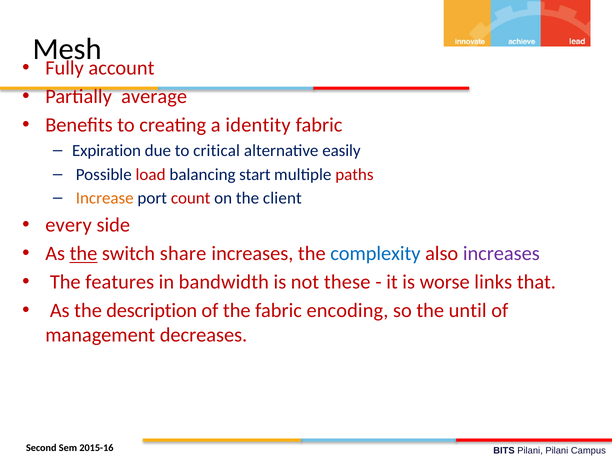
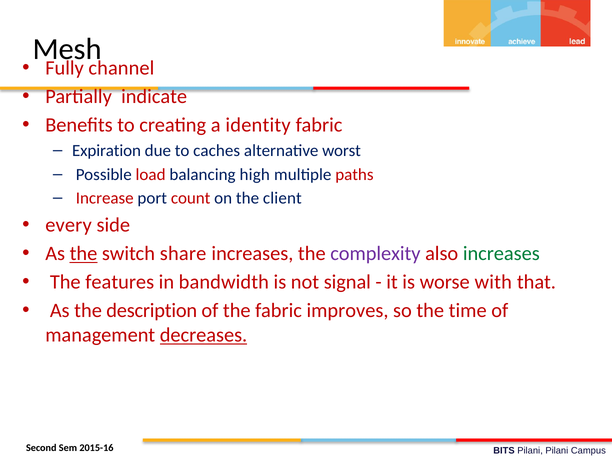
account: account -> channel
average: average -> indicate
critical: critical -> caches
easily: easily -> worst
start: start -> high
Increase colour: orange -> red
complexity colour: blue -> purple
increases at (501, 254) colour: purple -> green
these: these -> signal
links: links -> with
encoding: encoding -> improves
until: until -> time
decreases underline: none -> present
